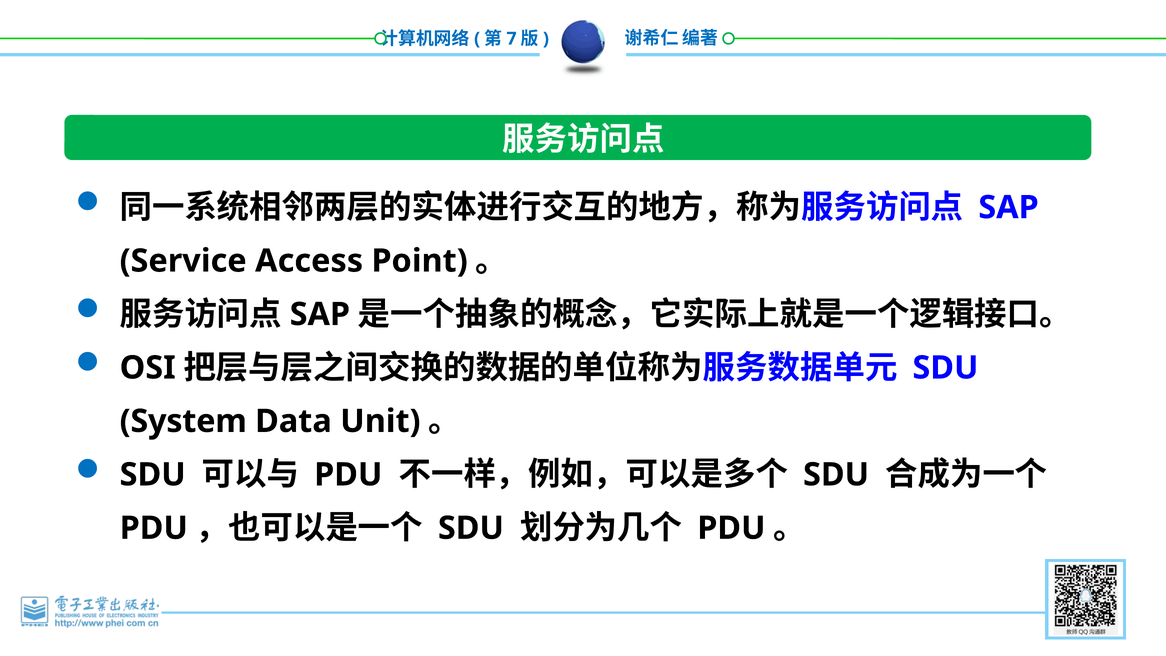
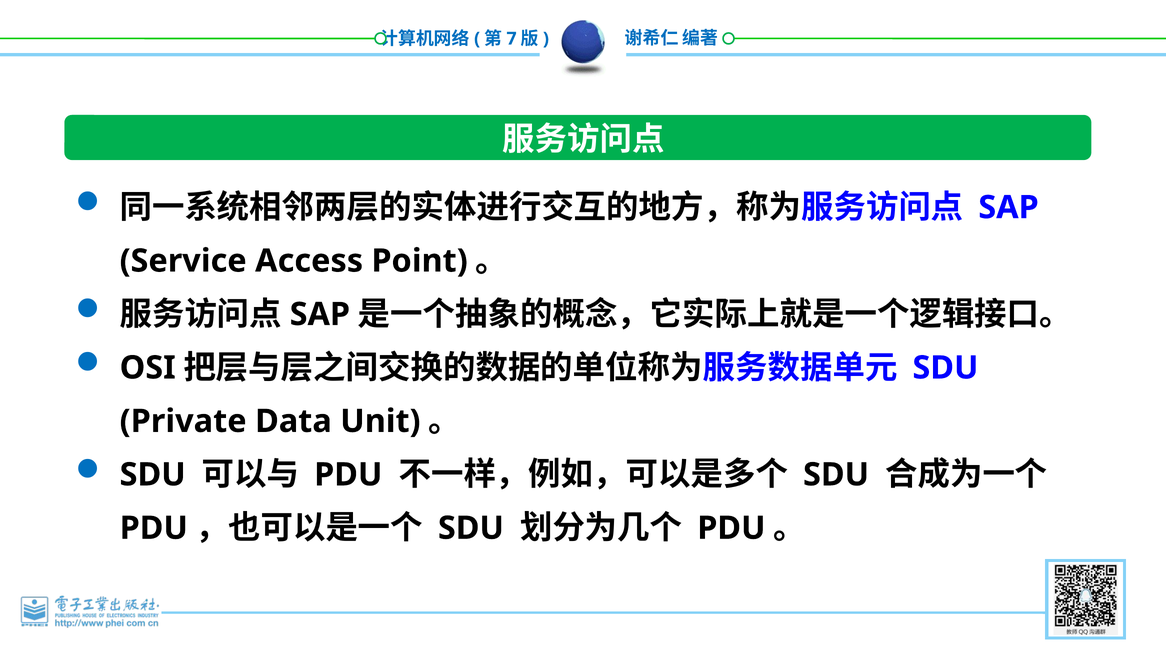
System: System -> Private
